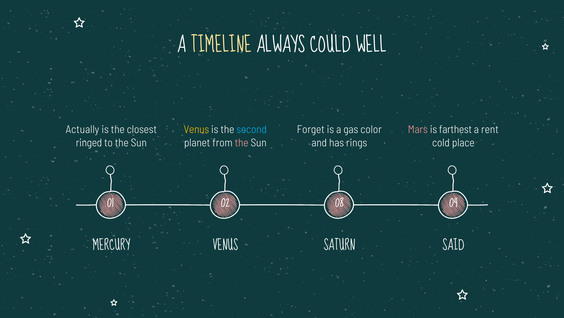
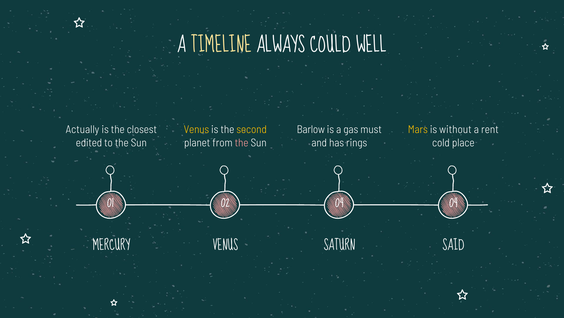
second colour: light blue -> yellow
Forget: Forget -> Barlow
color: color -> must
Mars colour: pink -> yellow
farthest: farthest -> without
ringed: ringed -> edited
02 08: 08 -> 04
